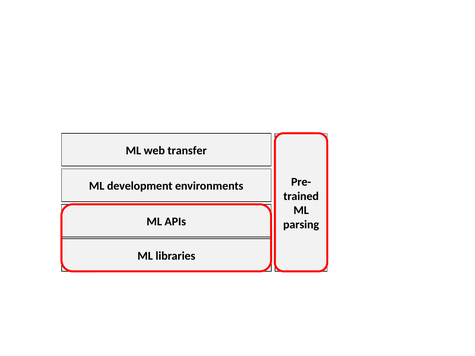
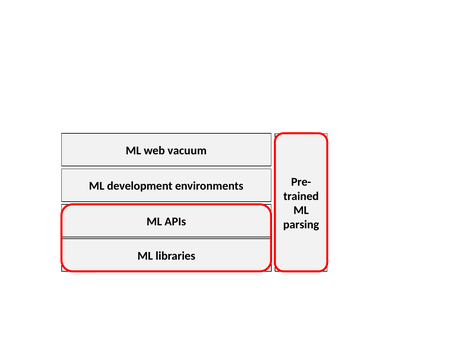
transfer: transfer -> vacuum
